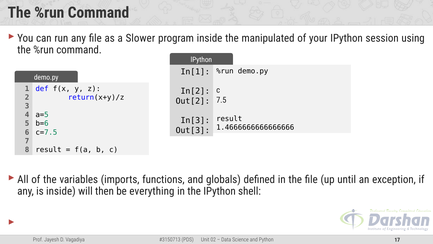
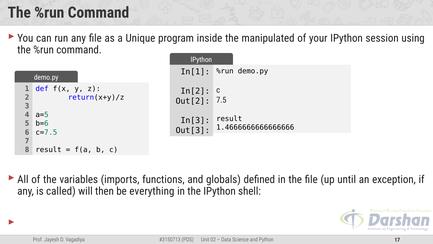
Slower: Slower -> Unique
is inside: inside -> called
